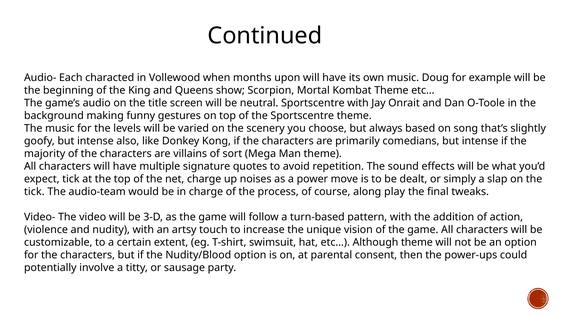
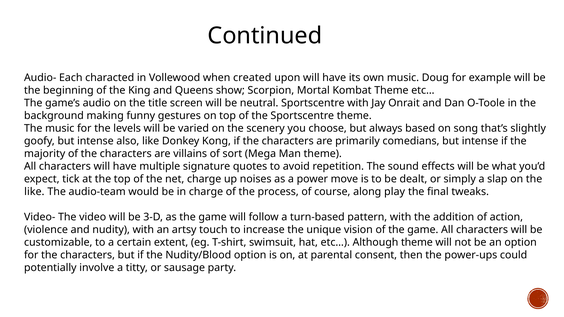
months: months -> created
tick at (34, 192): tick -> like
